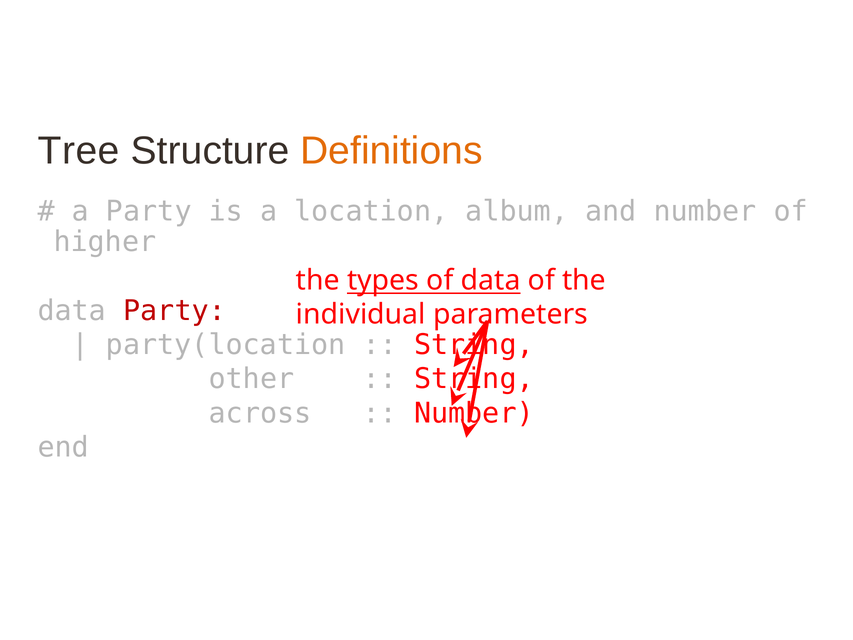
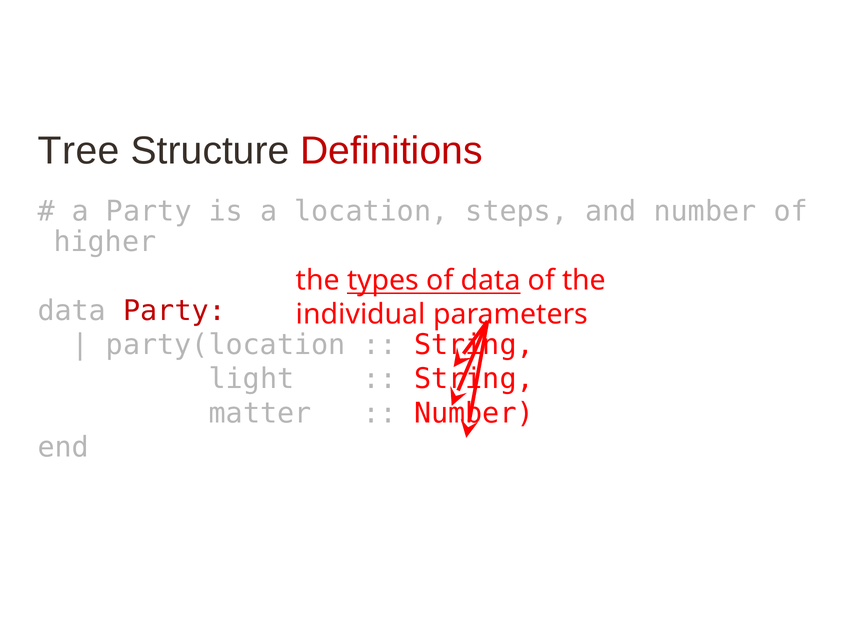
Definitions colour: orange -> red
album: album -> steps
other: other -> light
across: across -> matter
